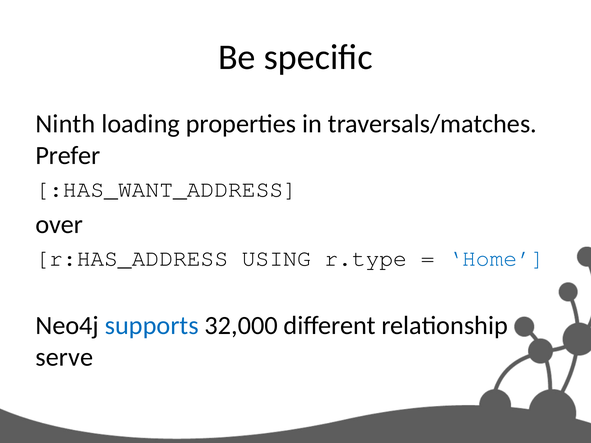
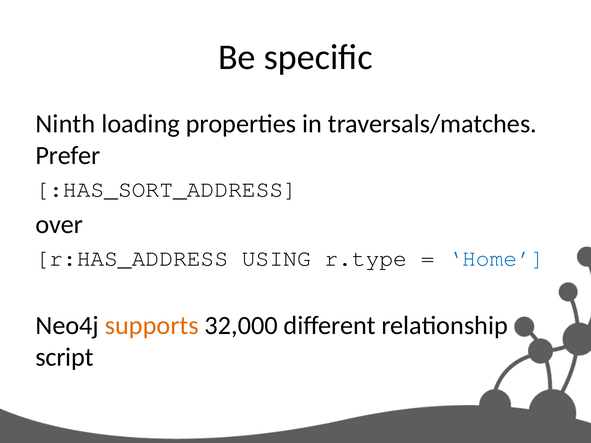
:HAS_WANT_ADDRESS: :HAS_WANT_ADDRESS -> :HAS_SORT_ADDRESS
supports colour: blue -> orange
serve: serve -> script
